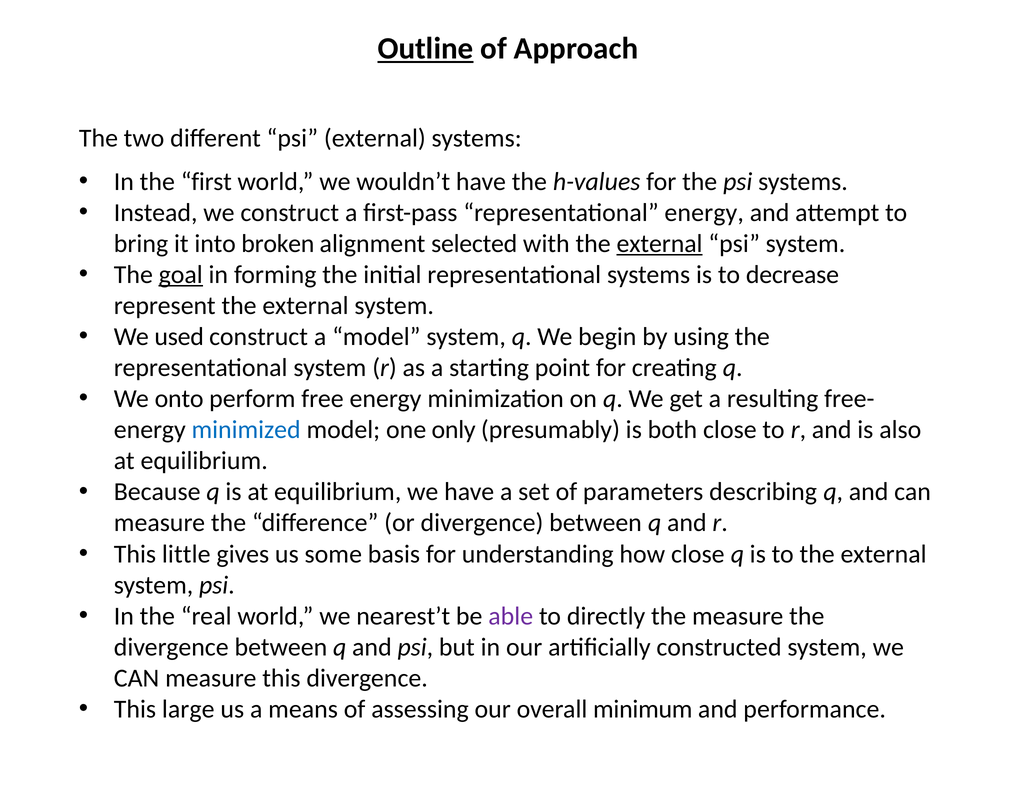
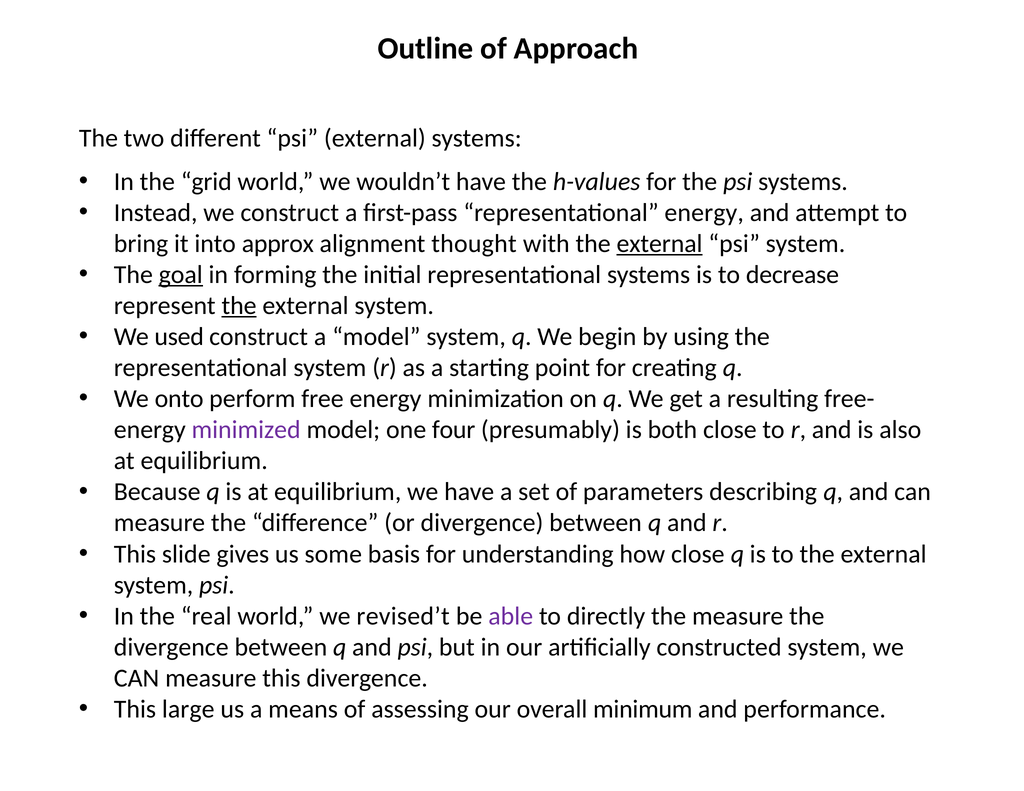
Outline underline: present -> none
first: first -> grid
broken: broken -> approx
selected: selected -> thought
the at (239, 306) underline: none -> present
minimized colour: blue -> purple
only: only -> four
little: little -> slide
nearest’t: nearest’t -> revised’t
